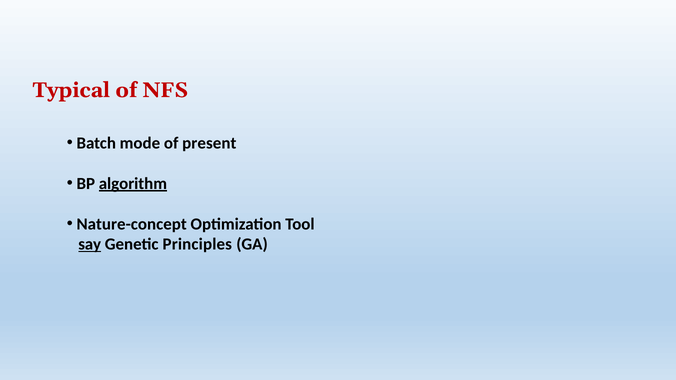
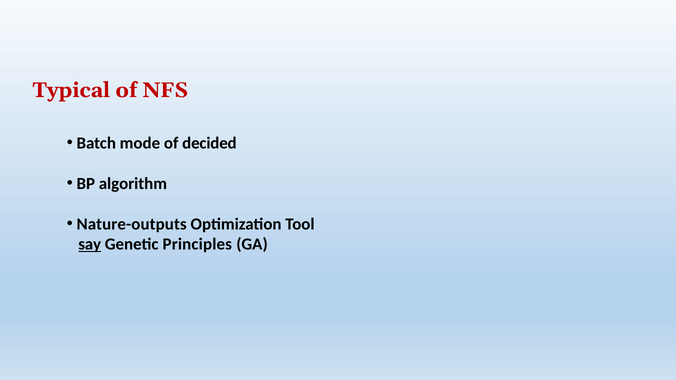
present: present -> decided
algorithm underline: present -> none
Nature-concept: Nature-concept -> Nature-outputs
